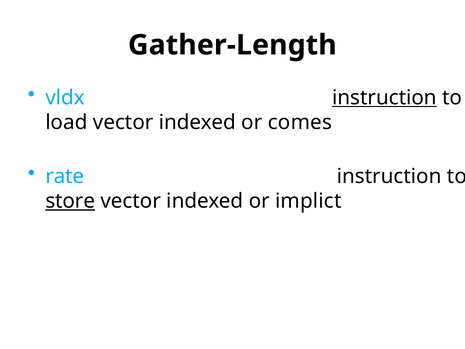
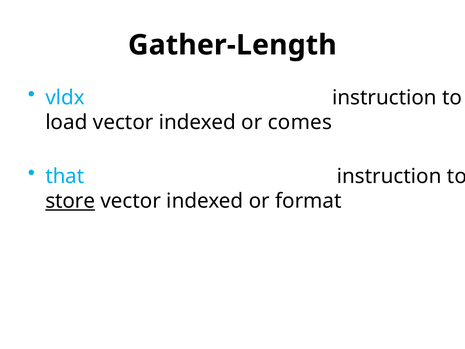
instruction at (384, 98) underline: present -> none
rate: rate -> that
implict: implict -> format
